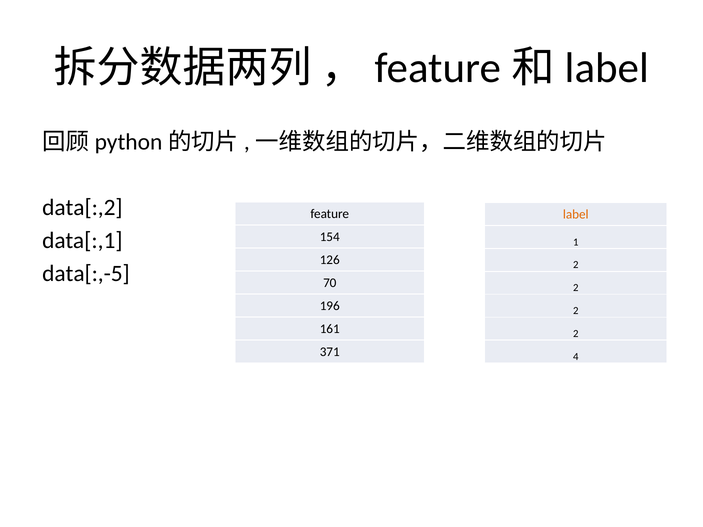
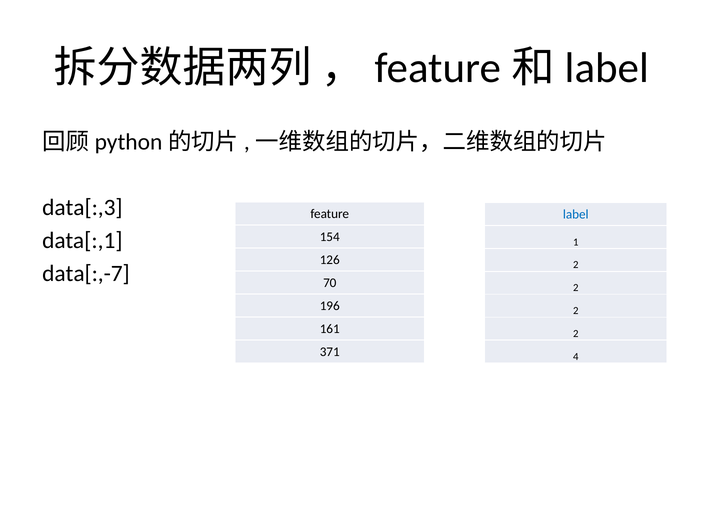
data[:,2: data[:,2 -> data[:,3
label colour: orange -> blue
data[:,-5: data[:,-5 -> data[:,-7
